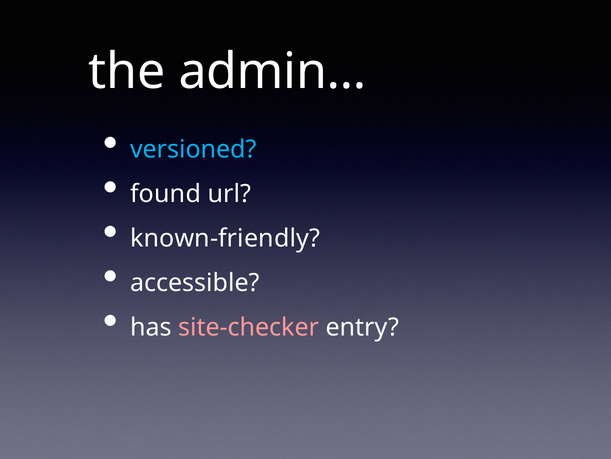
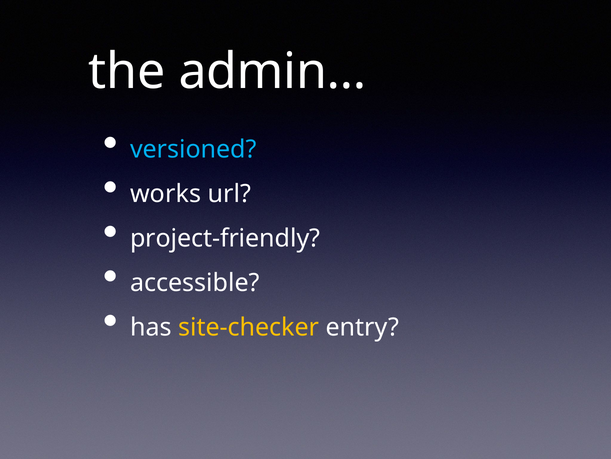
found: found -> works
known-friendly: known-friendly -> project-friendly
site-checker colour: pink -> yellow
